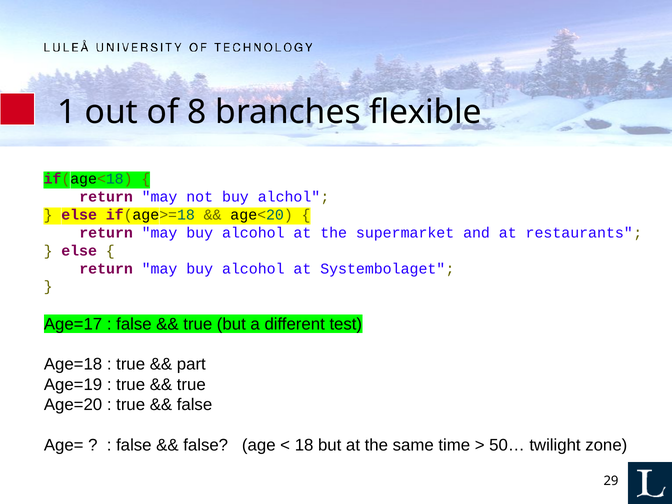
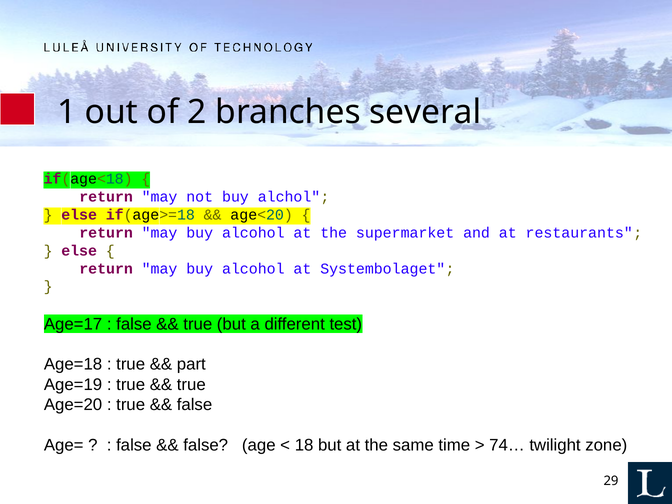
8: 8 -> 2
flexible: flexible -> several
50…: 50… -> 74…
